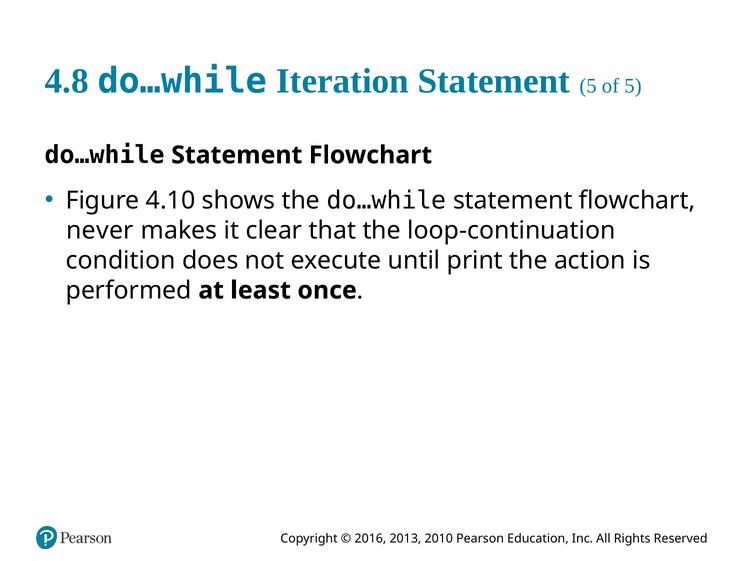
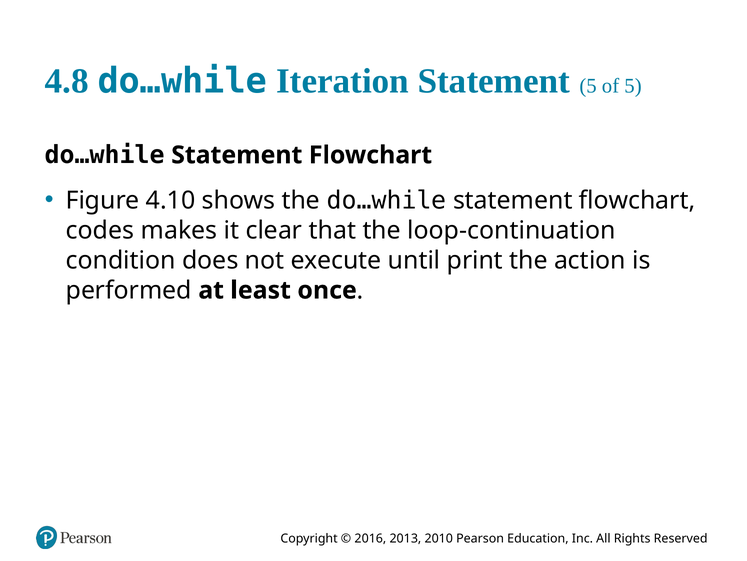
never: never -> codes
